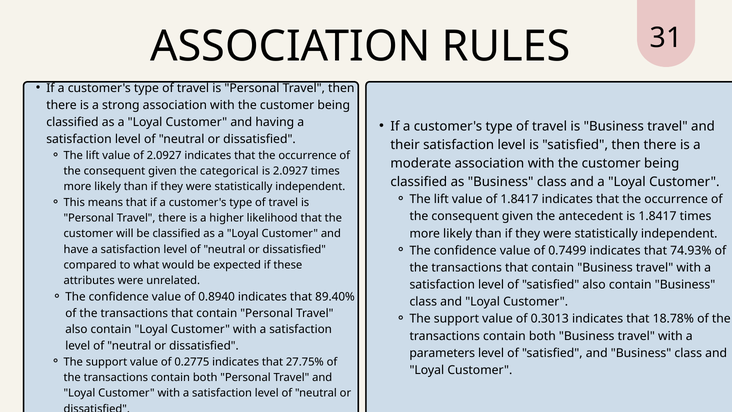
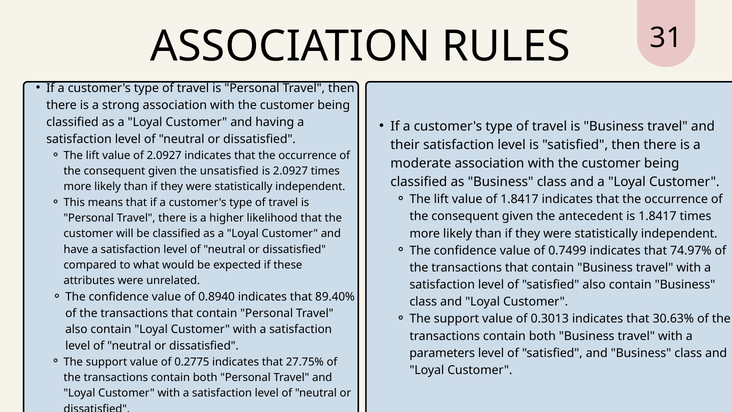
categorical: categorical -> unsatisfied
74.93%: 74.93% -> 74.97%
18.78%: 18.78% -> 30.63%
